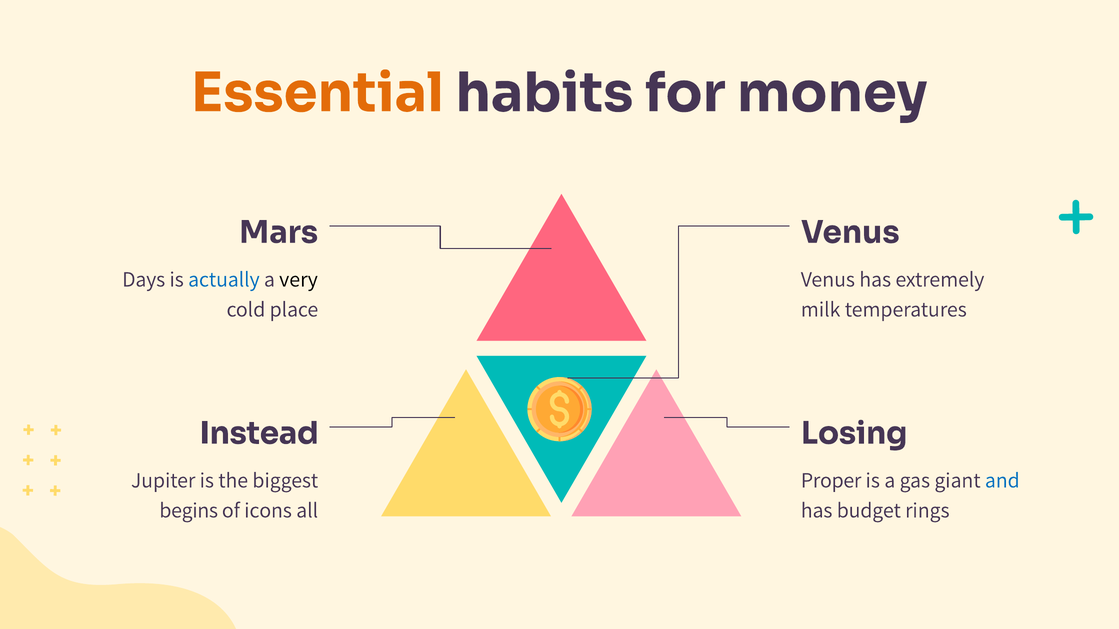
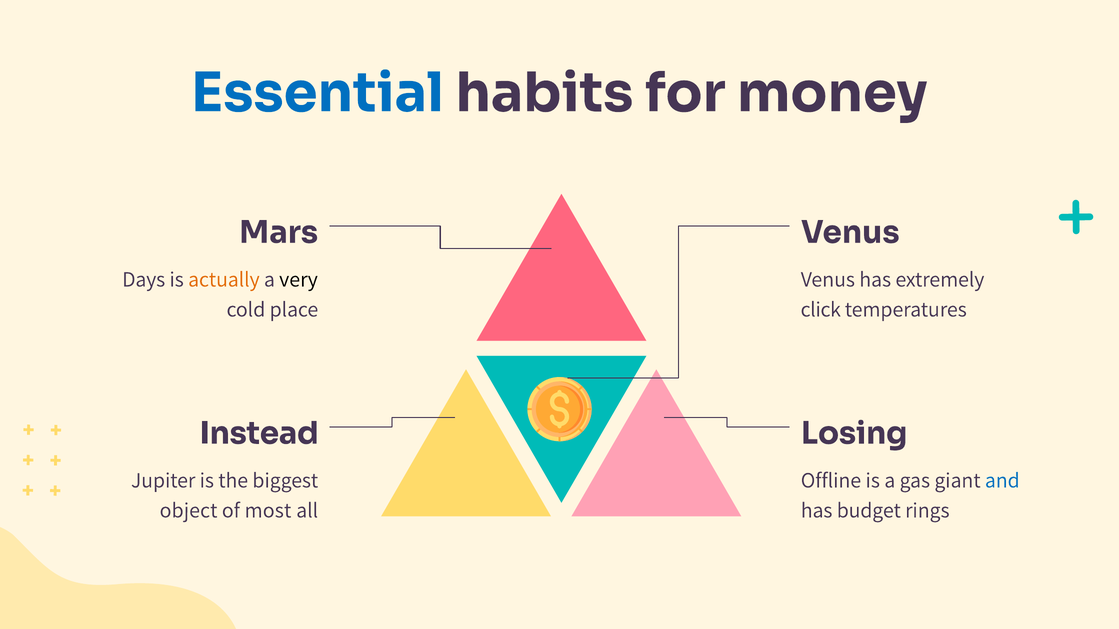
Essential colour: orange -> blue
actually colour: blue -> orange
milk: milk -> click
Proper: Proper -> Offline
begins: begins -> object
icons: icons -> most
